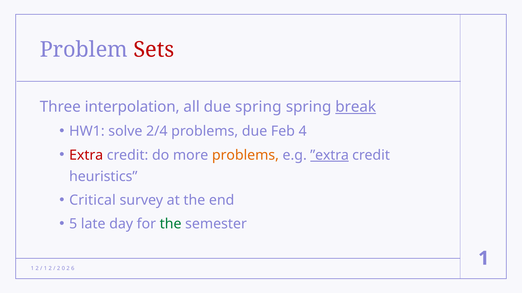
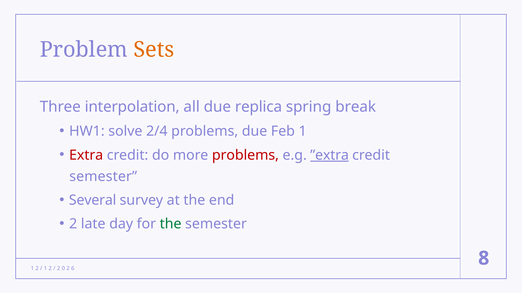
Sets colour: red -> orange
due spring: spring -> replica
break underline: present -> none
Feb 4: 4 -> 1
problems at (245, 155) colour: orange -> red
heuristics at (103, 177): heuristics -> semester
Critical: Critical -> Several
5 at (73, 224): 5 -> 2
1 at (484, 259): 1 -> 8
